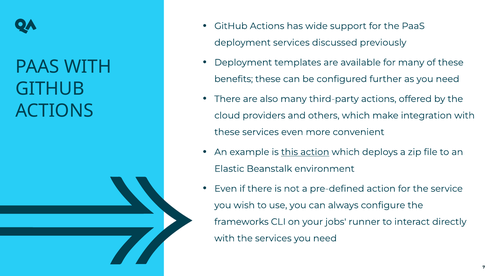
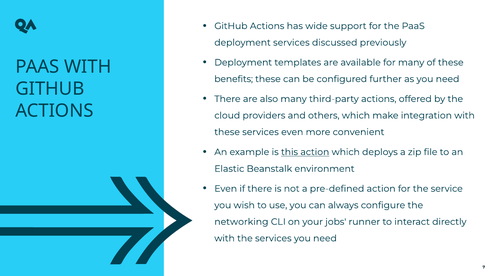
frameworks: frameworks -> networking
